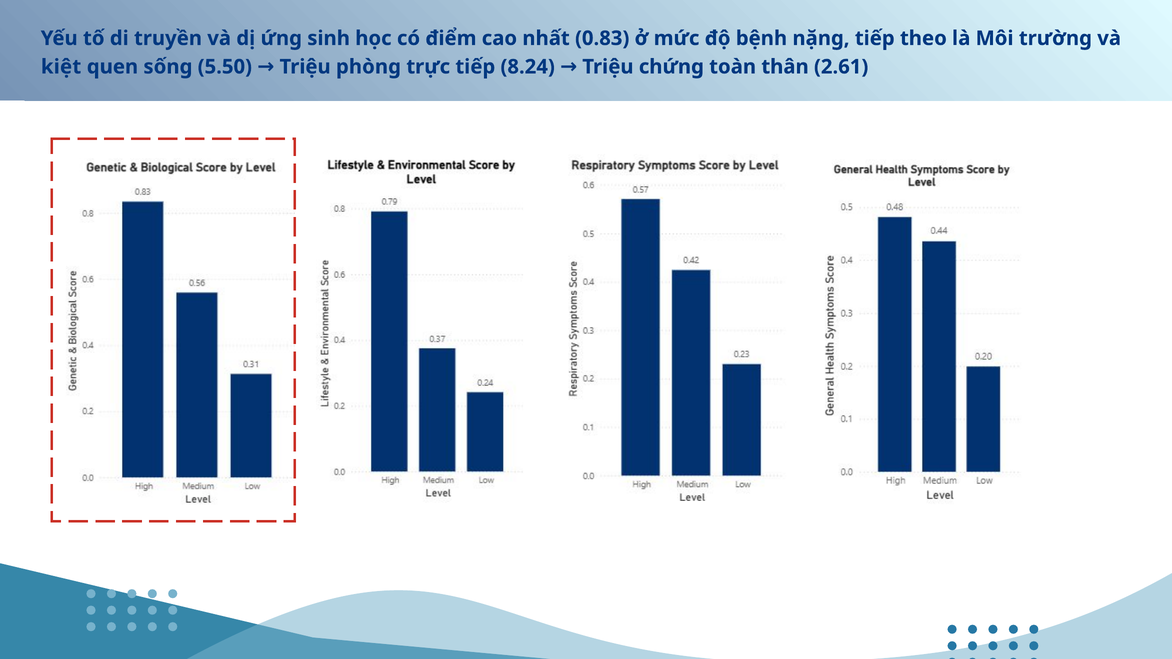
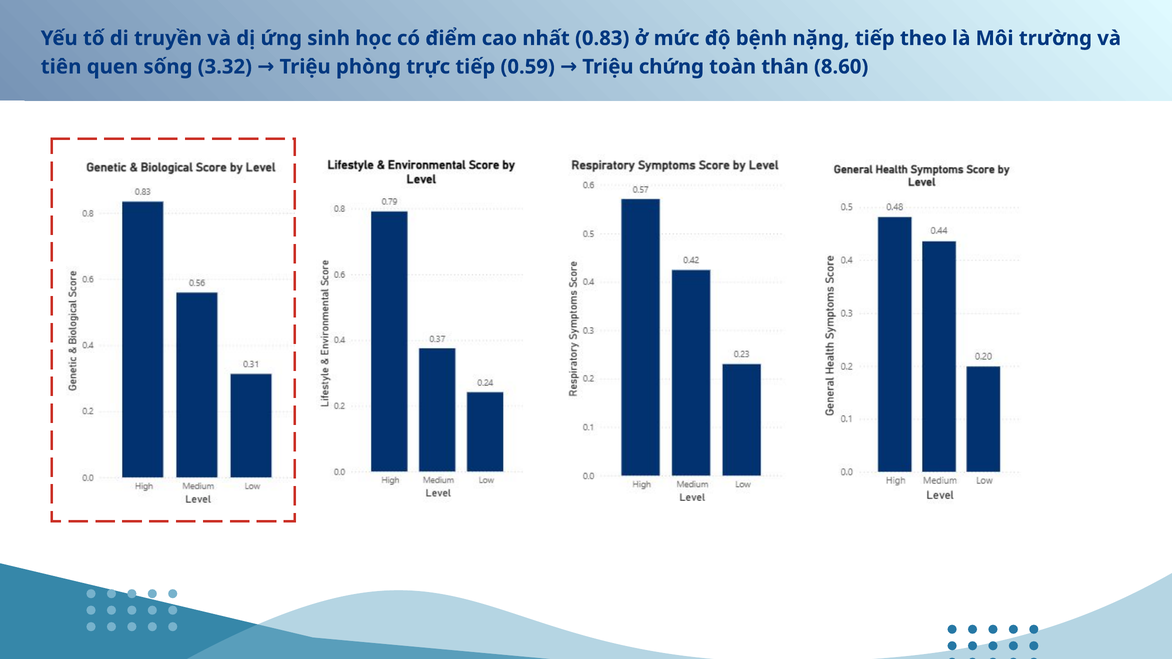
kiệt: kiệt -> tiên
5.50: 5.50 -> 3.32
8.24: 8.24 -> 0.59
2.61: 2.61 -> 8.60
